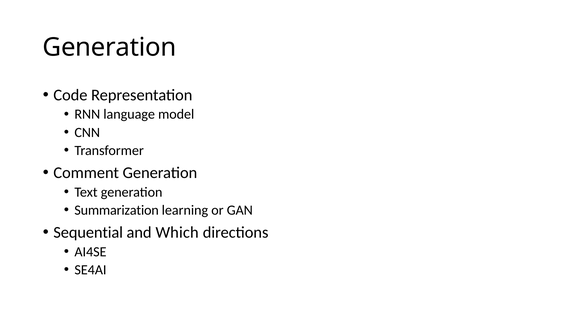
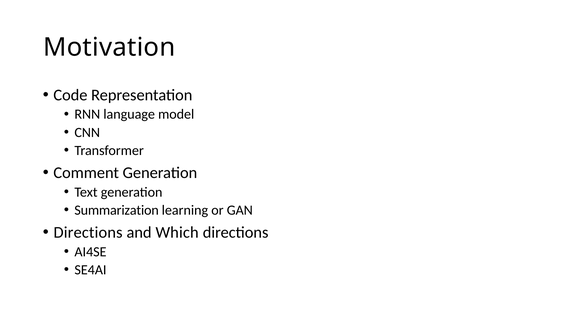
Generation at (110, 47): Generation -> Motivation
Sequential at (88, 232): Sequential -> Directions
